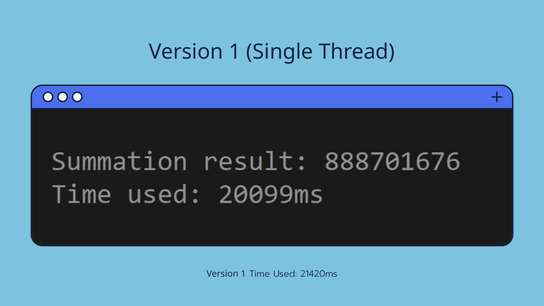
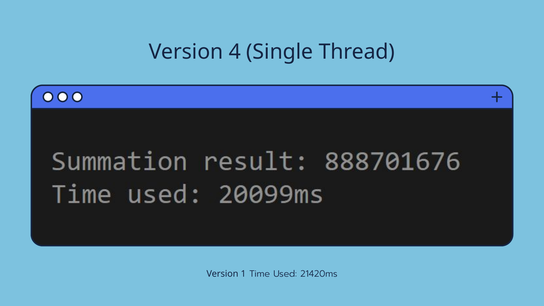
1 at (235, 52): 1 -> 4
